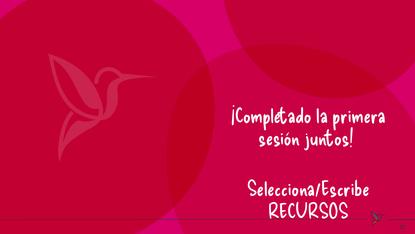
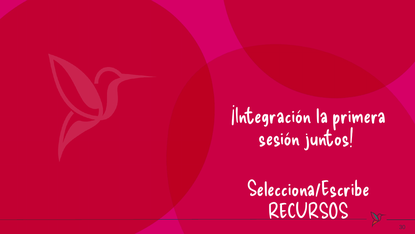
¡Completado: ¡Completado -> ¡Integración
